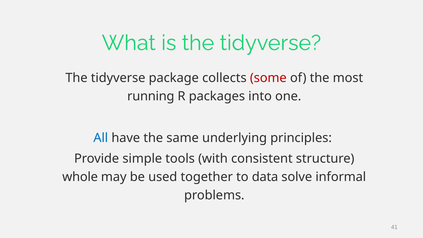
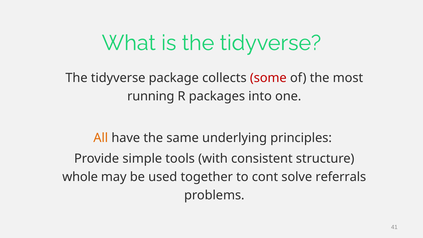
All colour: blue -> orange
data: data -> cont
informal: informal -> referrals
